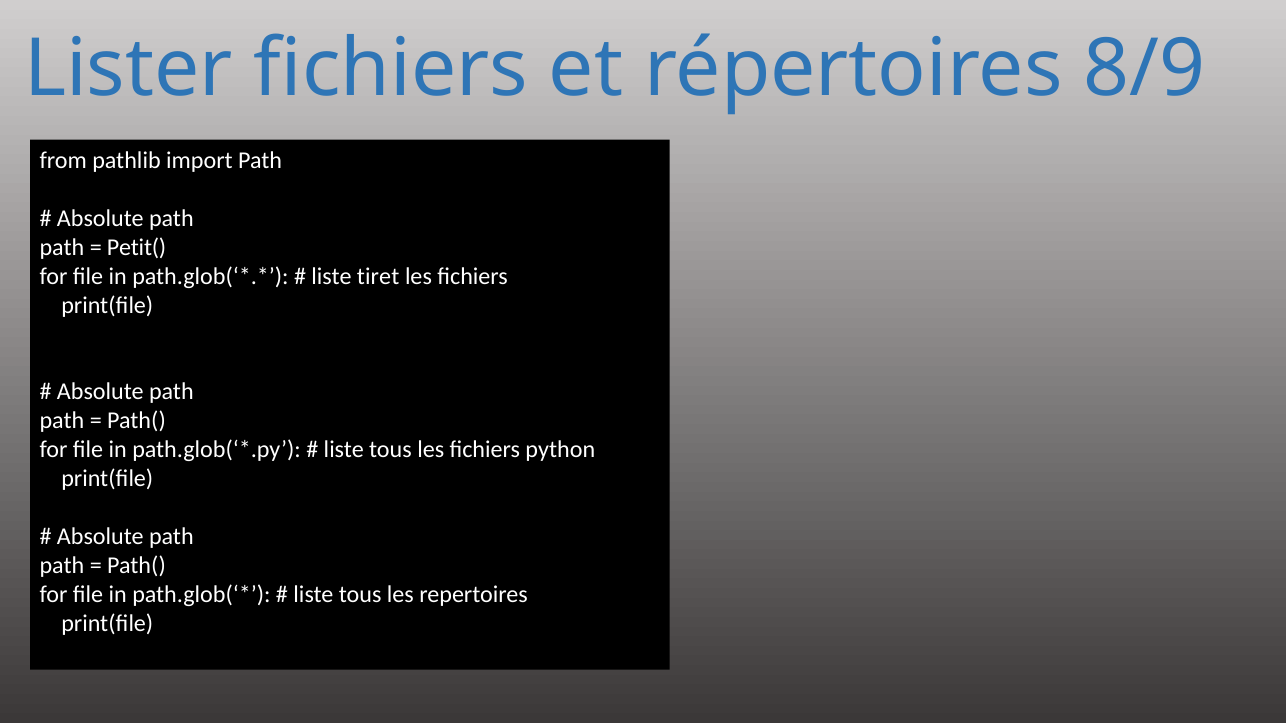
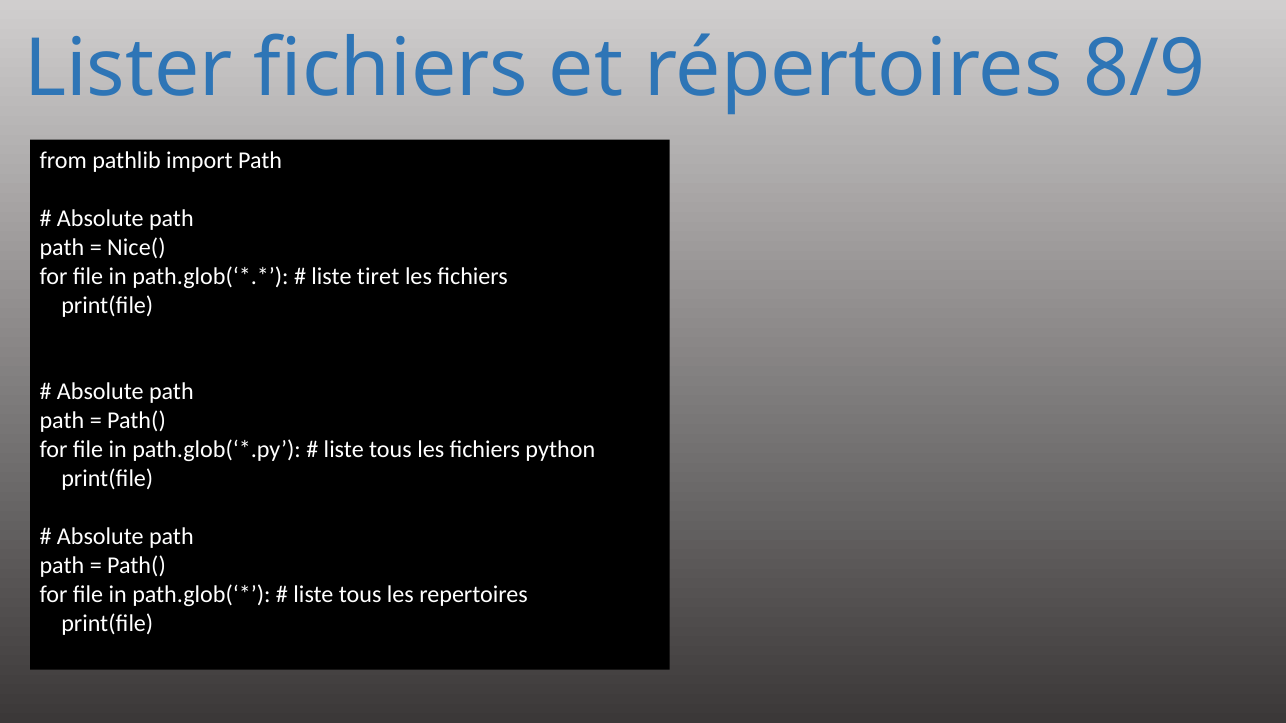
Petit(: Petit( -> Nice(
